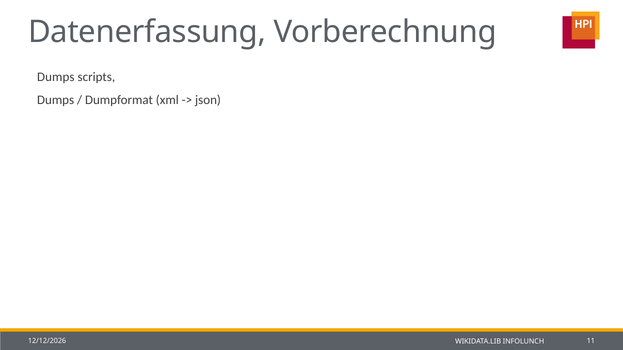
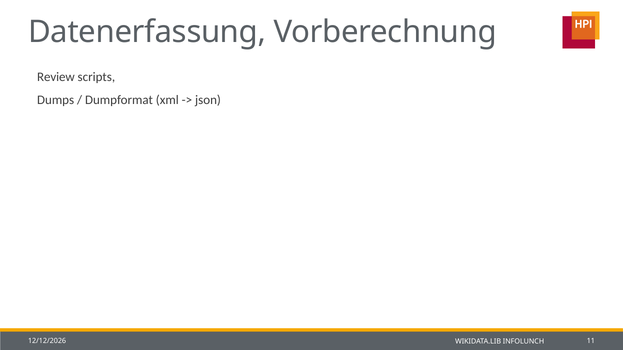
Dumps at (56, 77): Dumps -> Review
